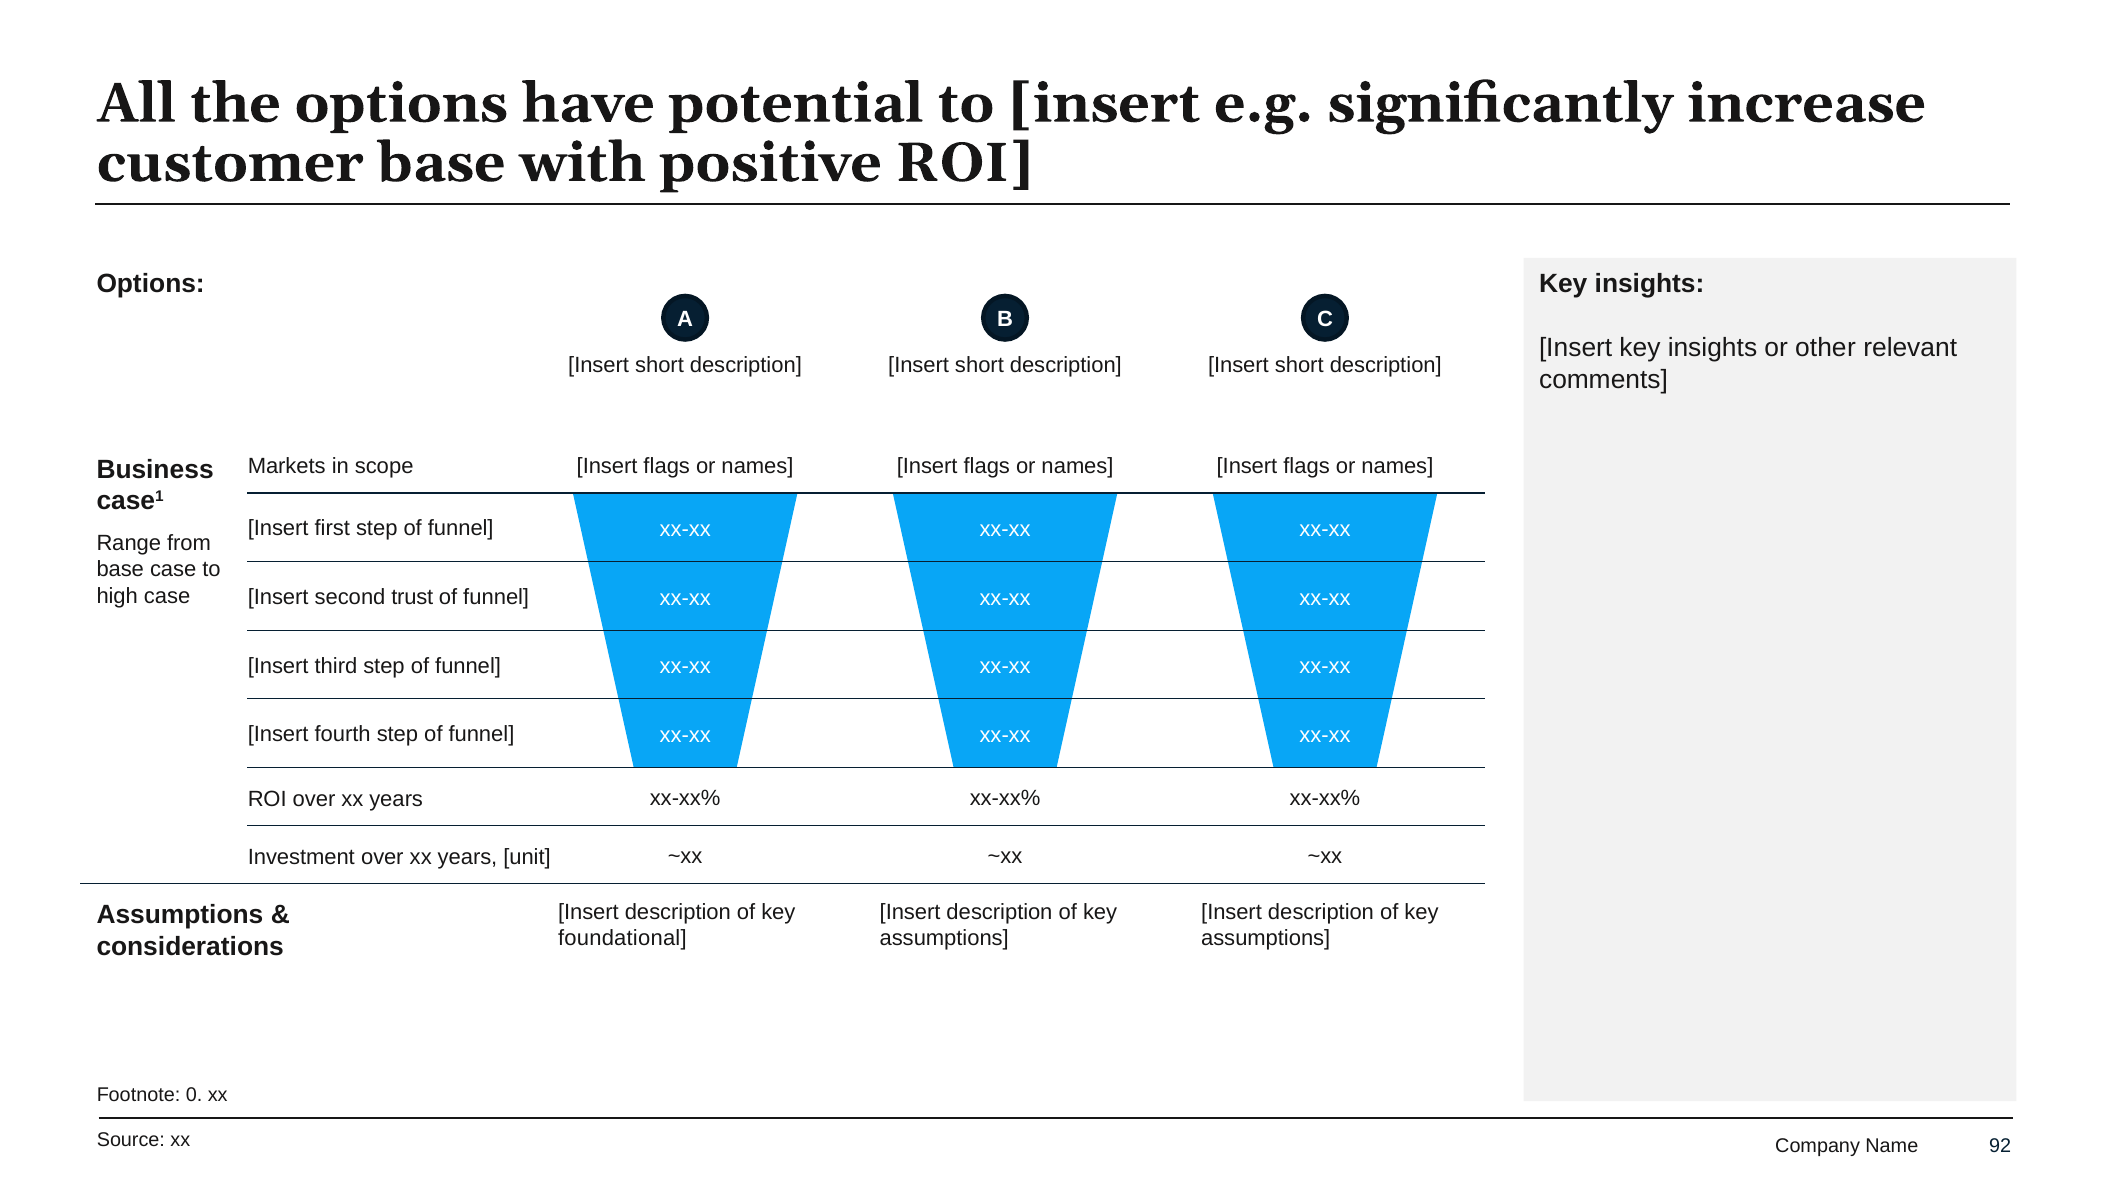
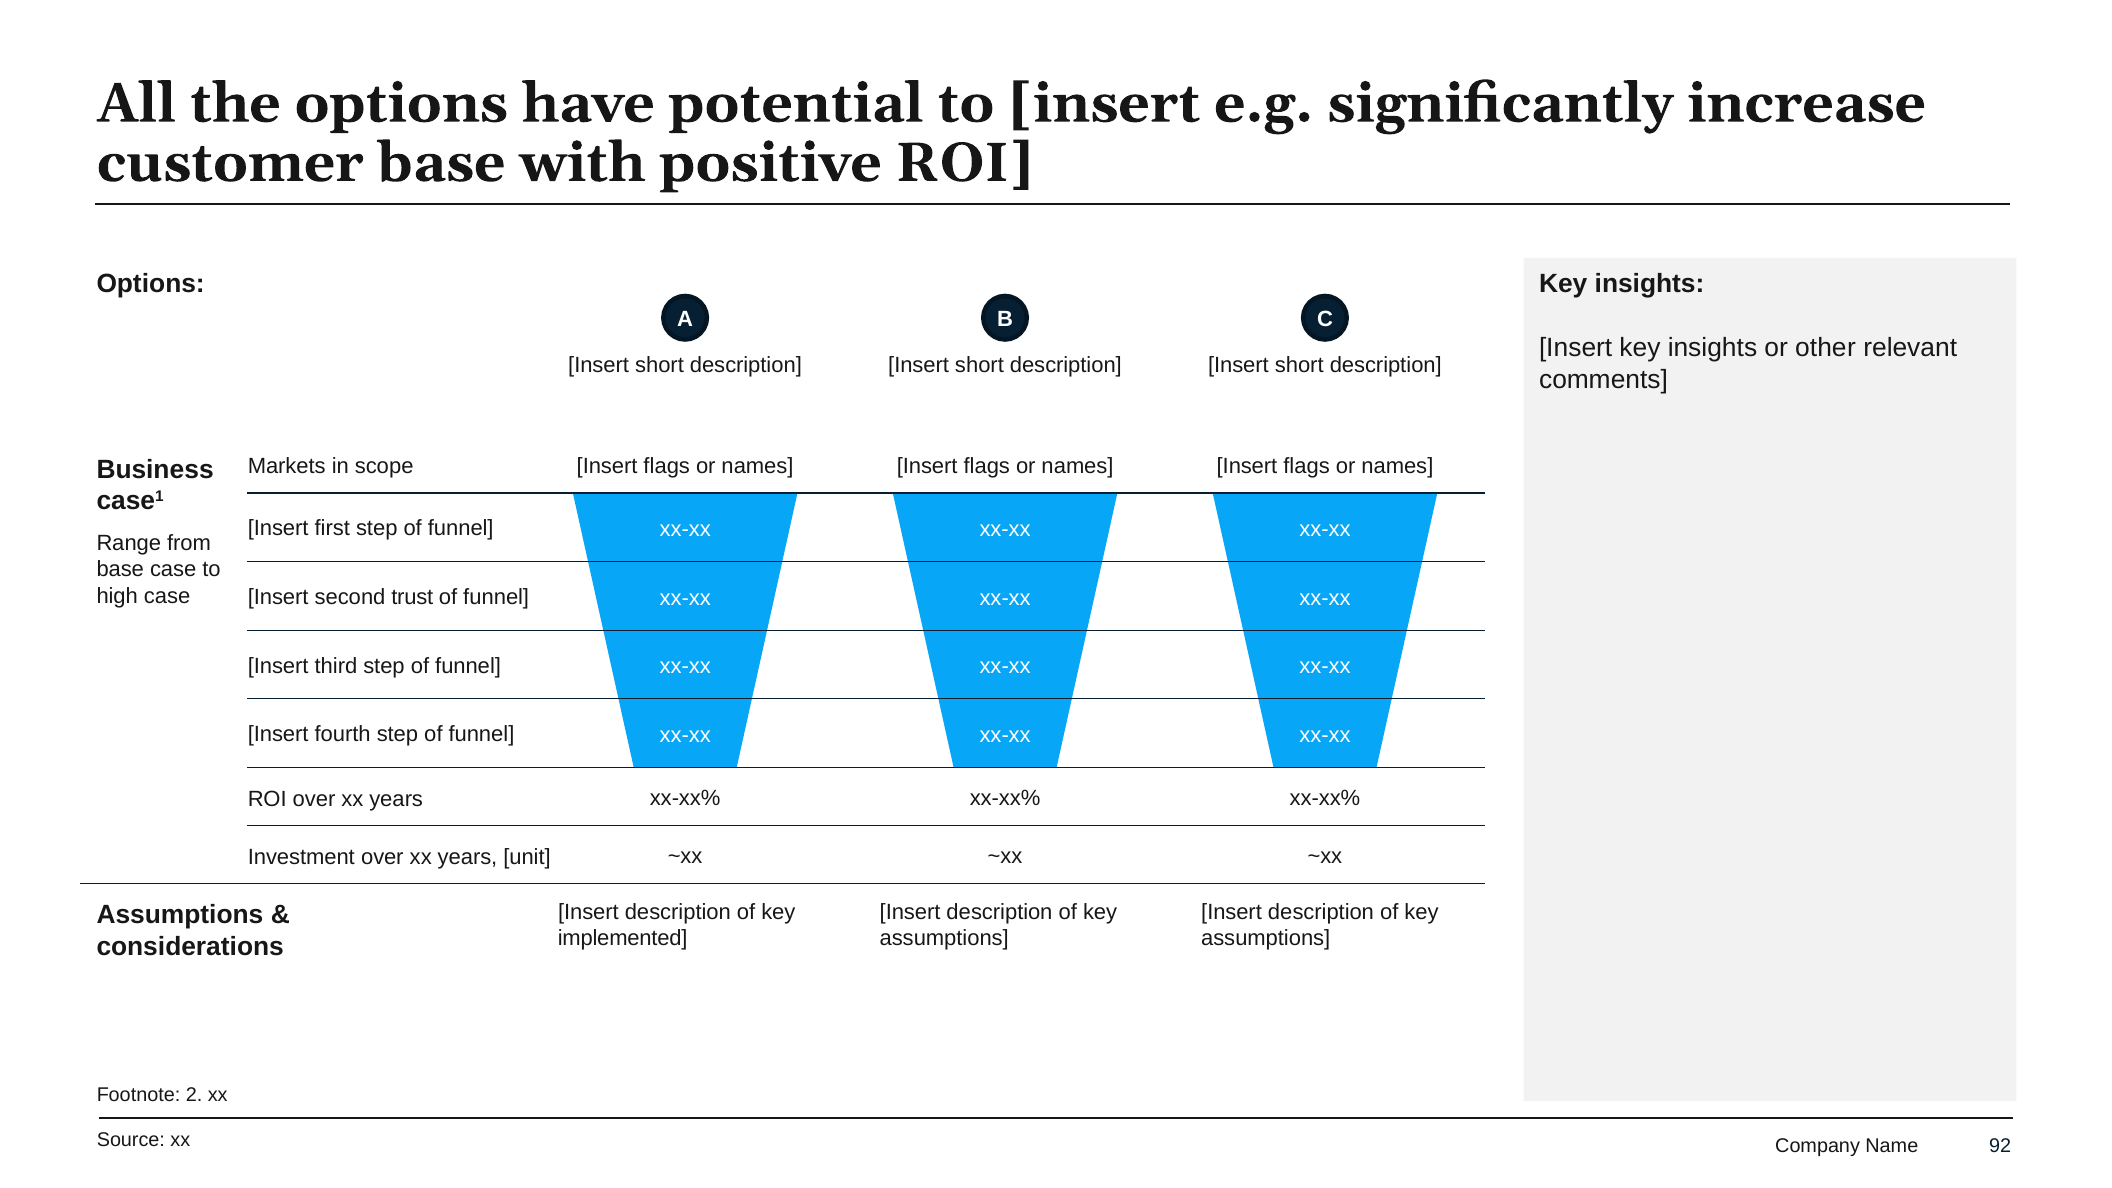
foundational: foundational -> implemented
0: 0 -> 2
